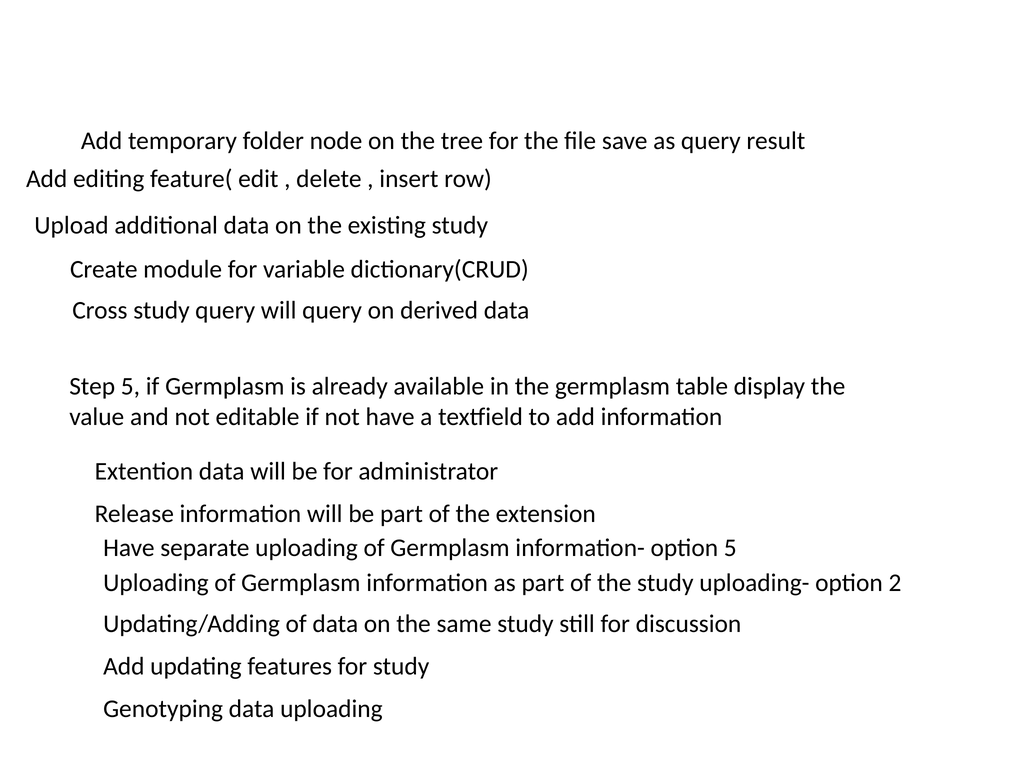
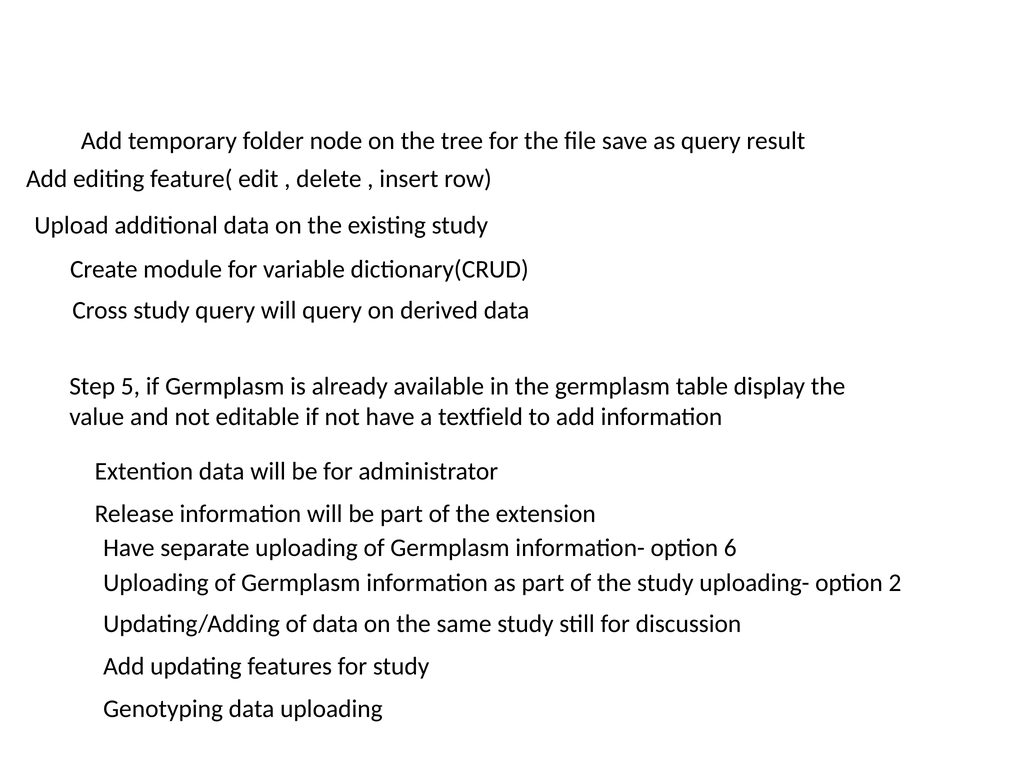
option 5: 5 -> 6
